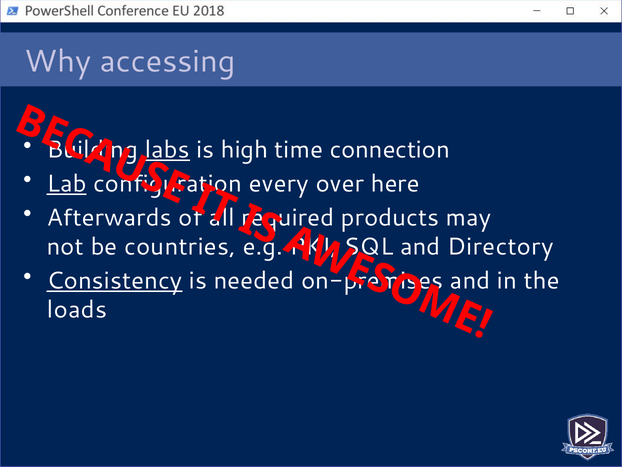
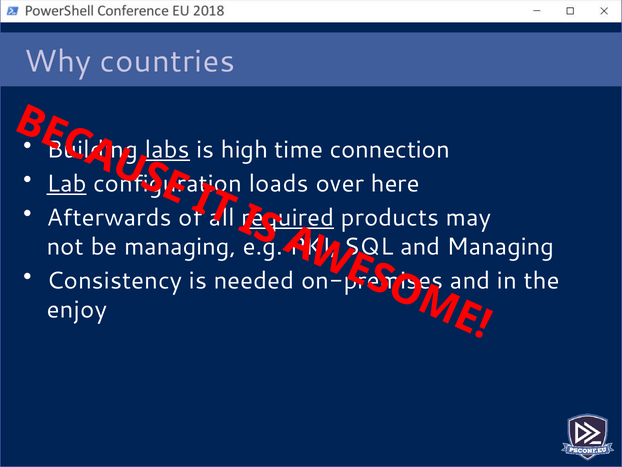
accessing: accessing -> countries
every: every -> loads
required underline: none -> present
be countries: countries -> managing
and Directory: Directory -> Managing
Consistency underline: present -> none
loads: loads -> enjoy
